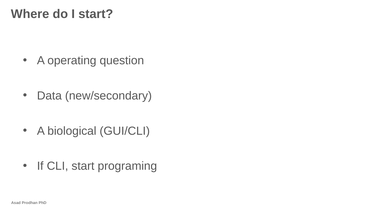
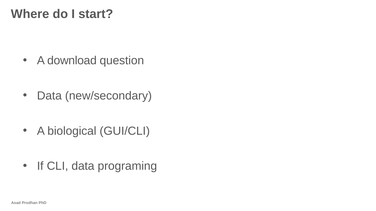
operating: operating -> download
CLI start: start -> data
